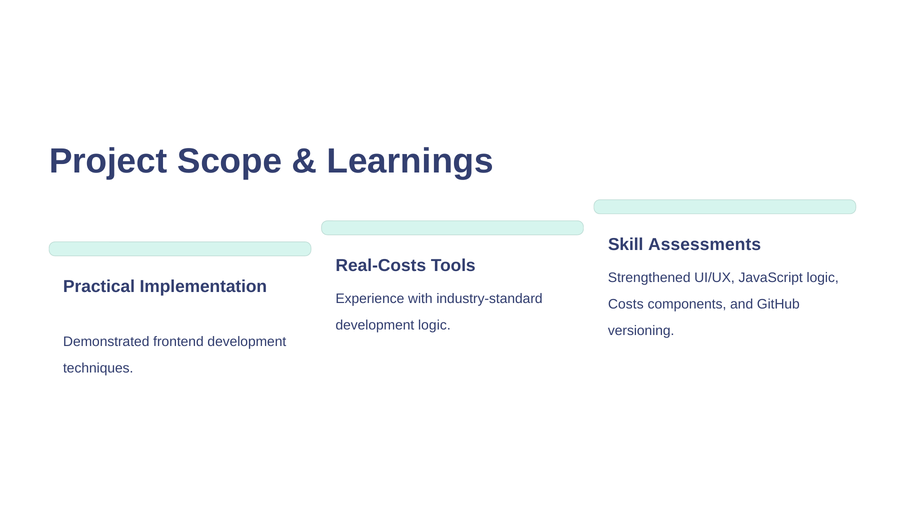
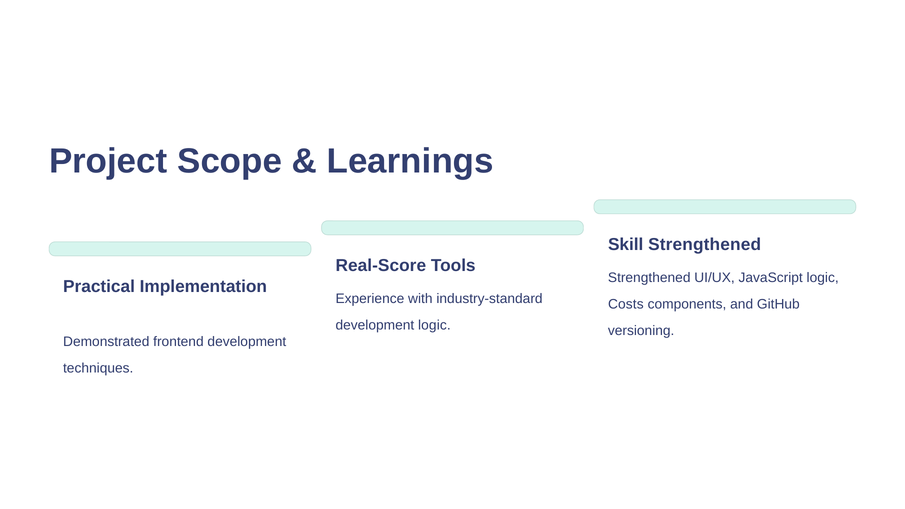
Skill Assessments: Assessments -> Strengthened
Real-Costs: Real-Costs -> Real-Score
